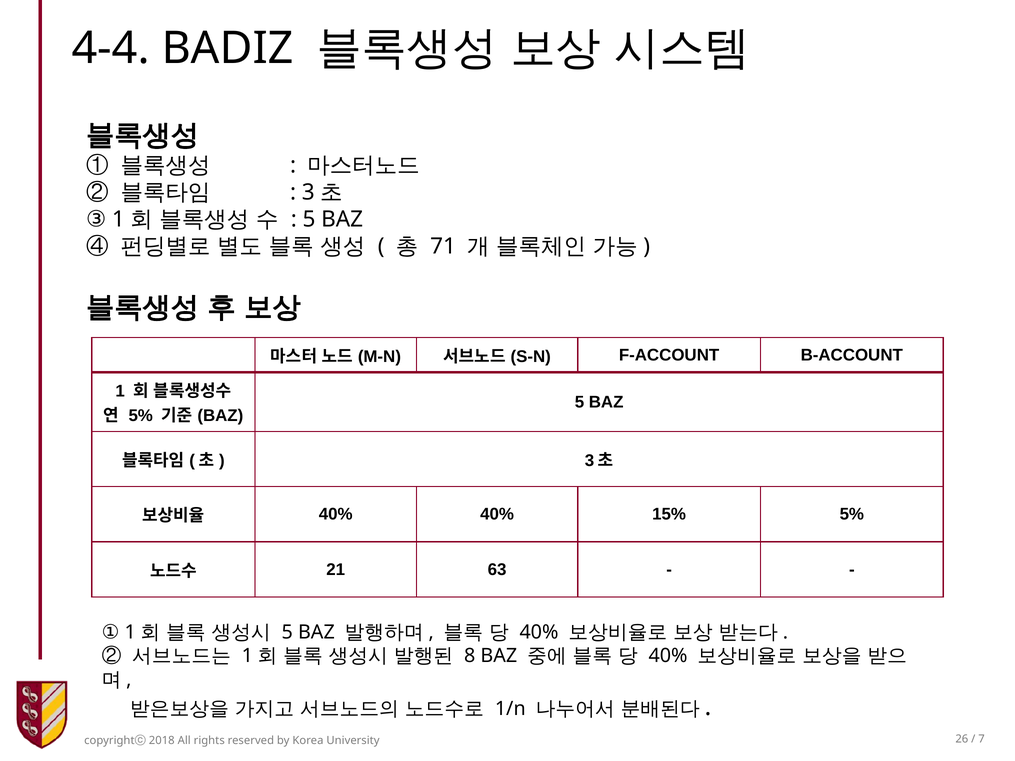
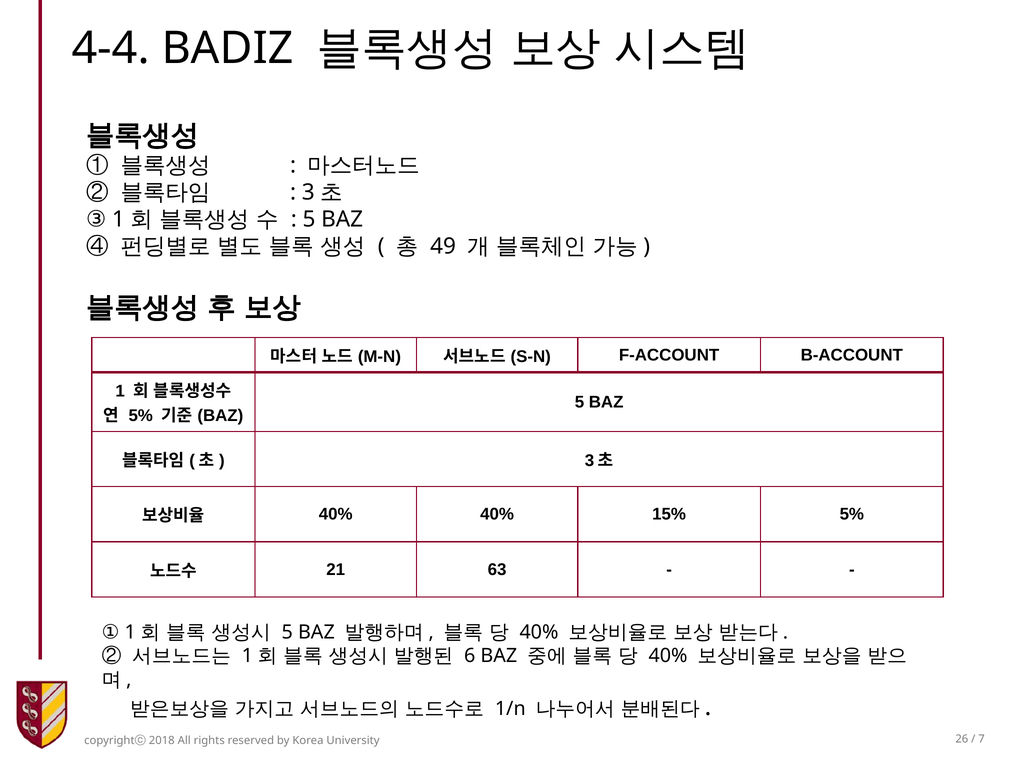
71: 71 -> 49
8: 8 -> 6
